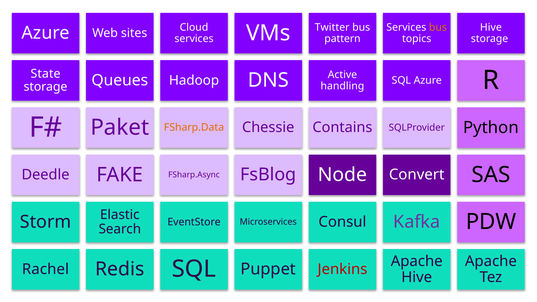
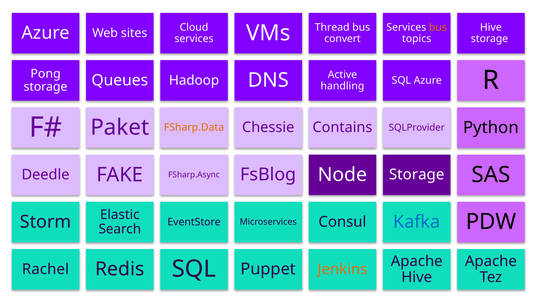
Twitter: Twitter -> Thread
pattern: pattern -> convert
State: State -> Pong
Node Convert: Convert -> Storage
Kafka colour: purple -> blue
Jenkins colour: red -> orange
